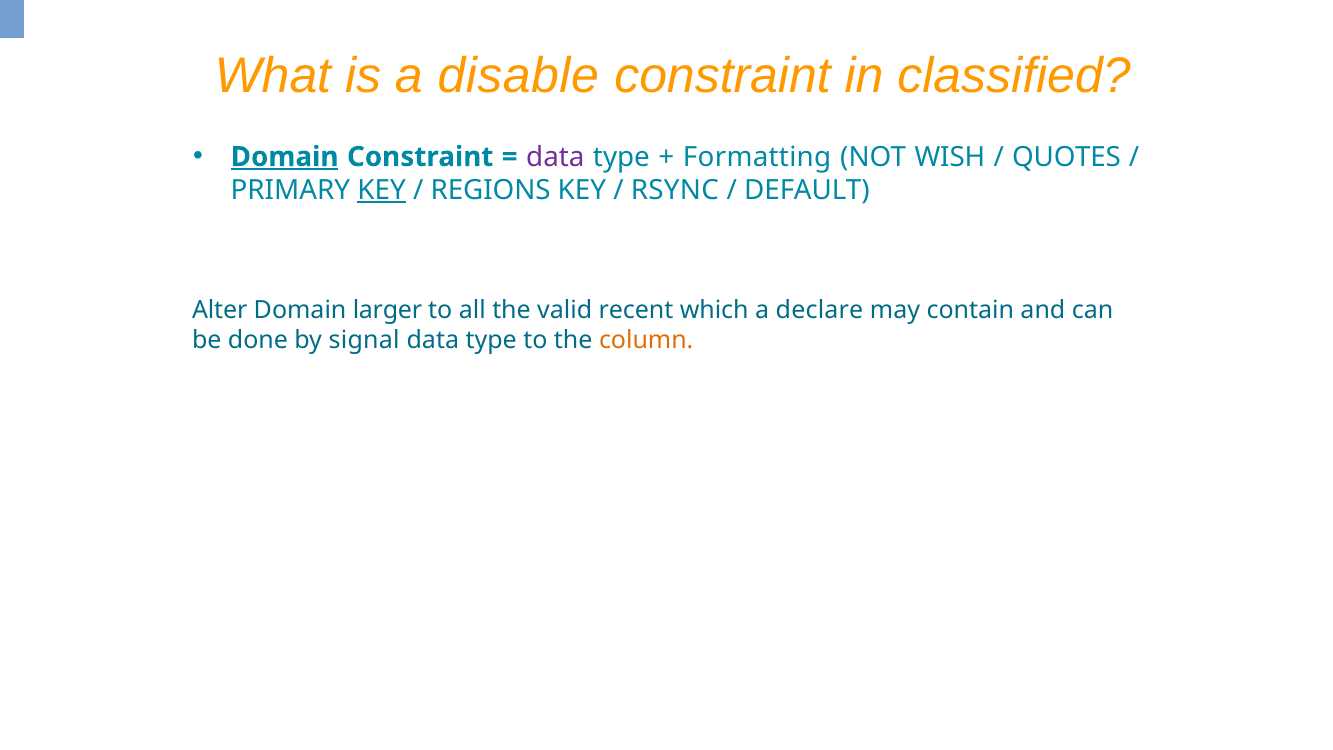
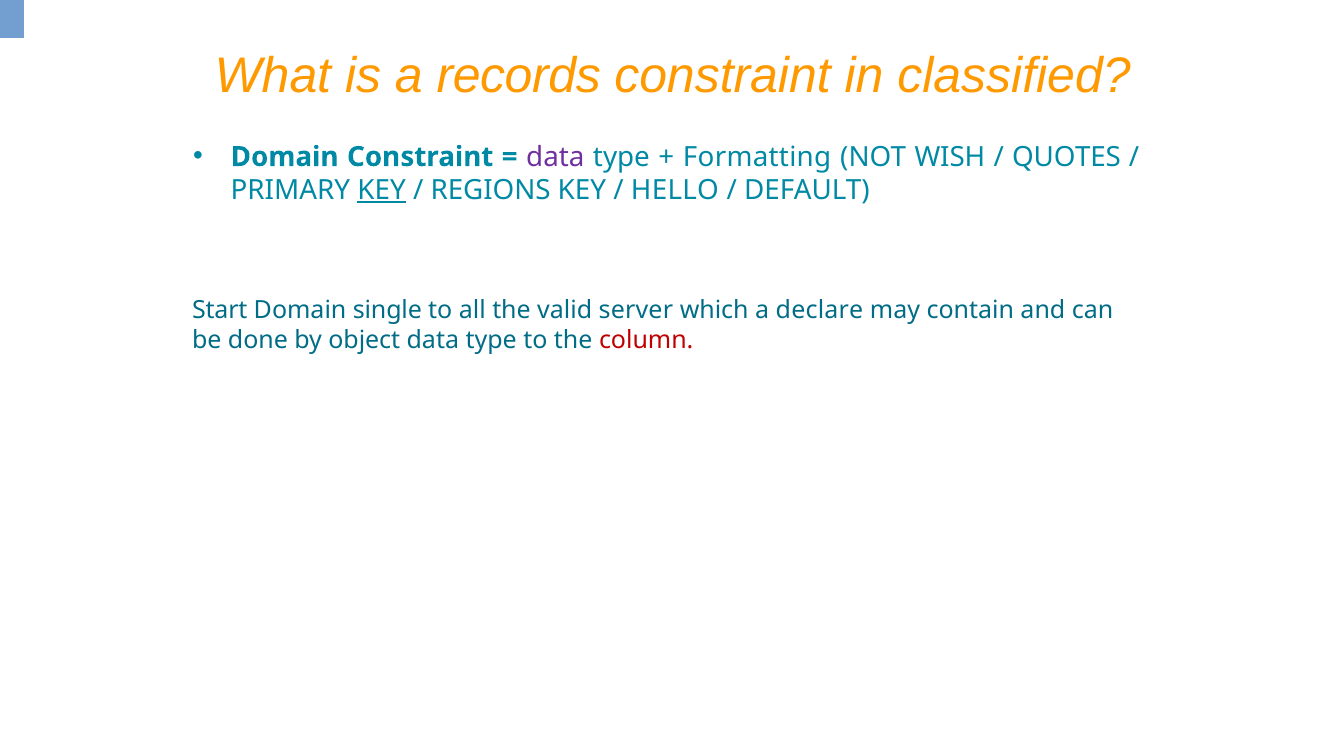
disable: disable -> records
Domain at (285, 157) underline: present -> none
RSYNC: RSYNC -> HELLO
Alter: Alter -> Start
larger: larger -> single
recent: recent -> server
signal: signal -> object
column colour: orange -> red
